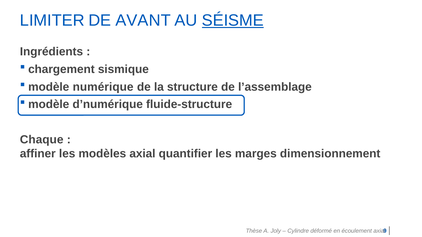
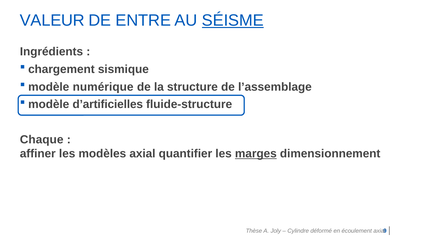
LIMITER: LIMITER -> VALEUR
AVANT: AVANT -> ENTRE
d’numérique: d’numérique -> d’artificielles
marges underline: none -> present
